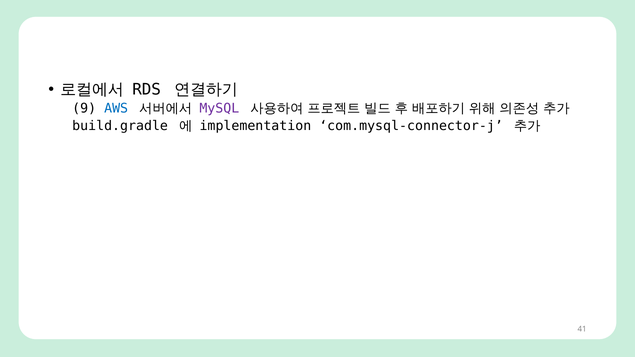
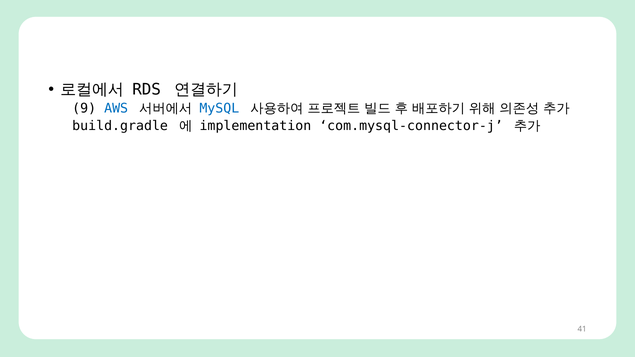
MySQL colour: purple -> blue
